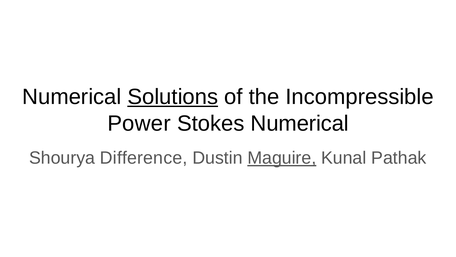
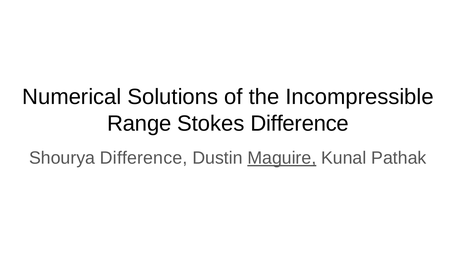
Solutions underline: present -> none
Power: Power -> Range
Stokes Numerical: Numerical -> Difference
